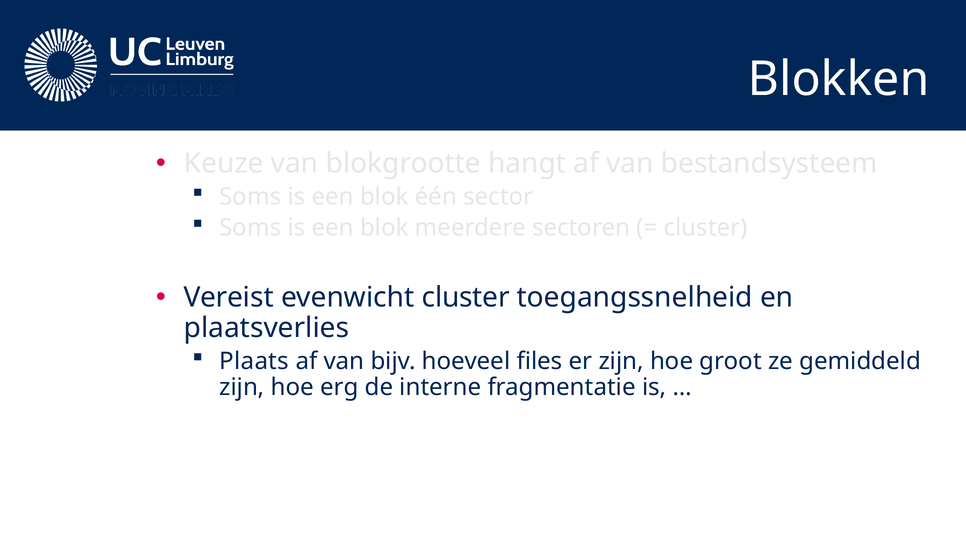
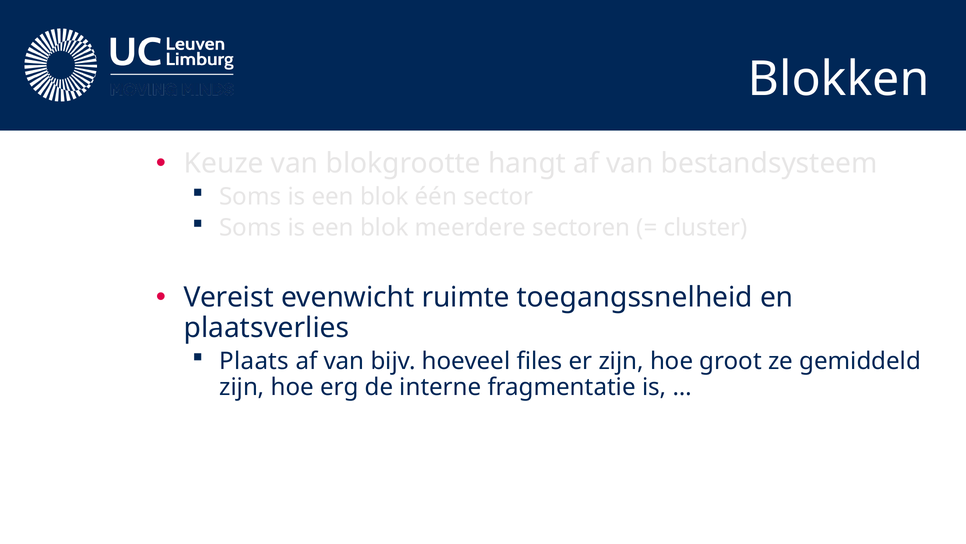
evenwicht cluster: cluster -> ruimte
